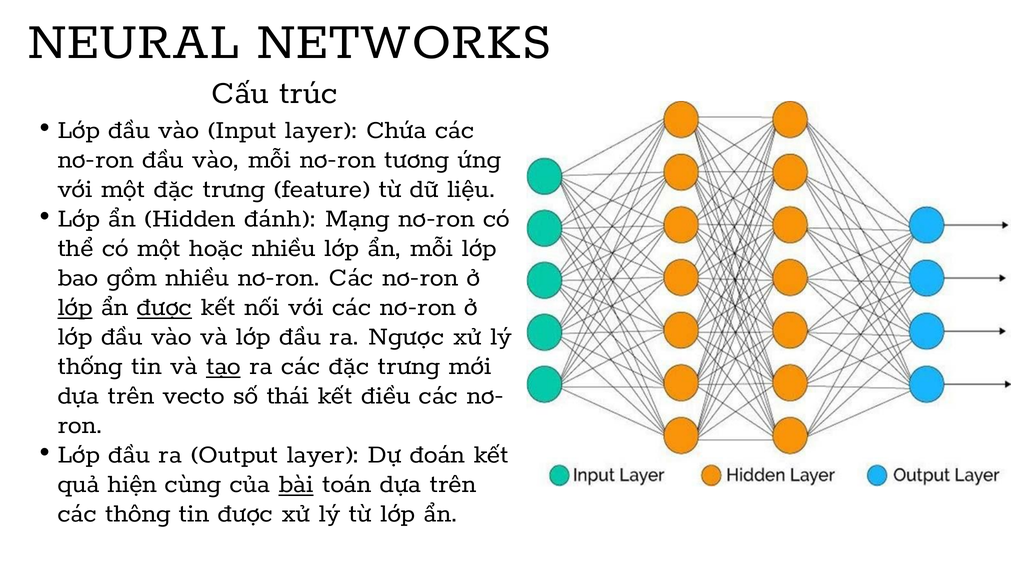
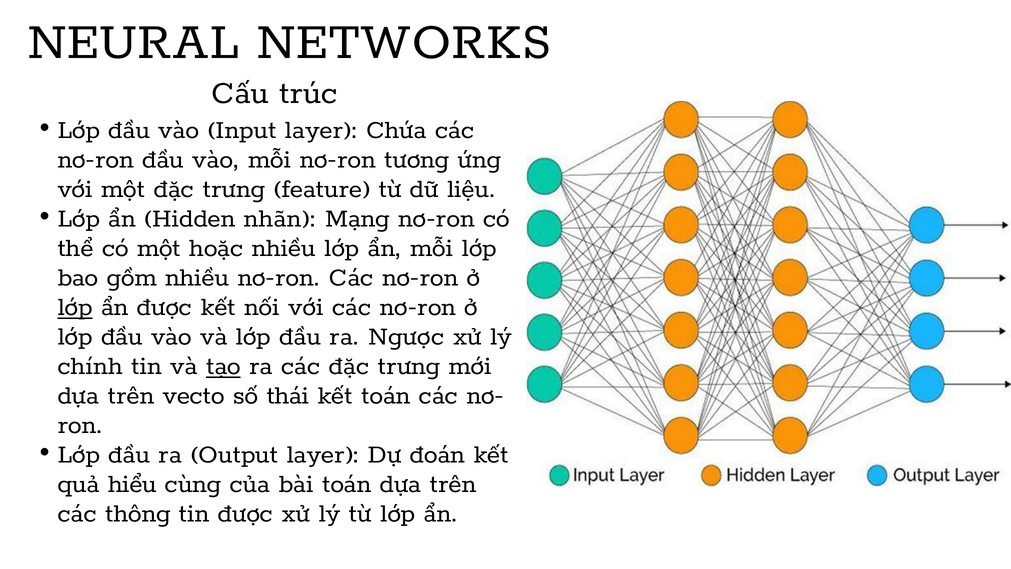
đánh: đánh -> nhãn
được at (164, 306) underline: present -> none
thống: thống -> chính
kết điều: điều -> toán
hiện: hiện -> hiểu
bài underline: present -> none
